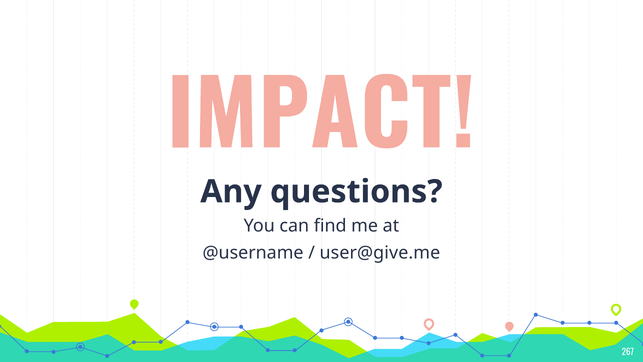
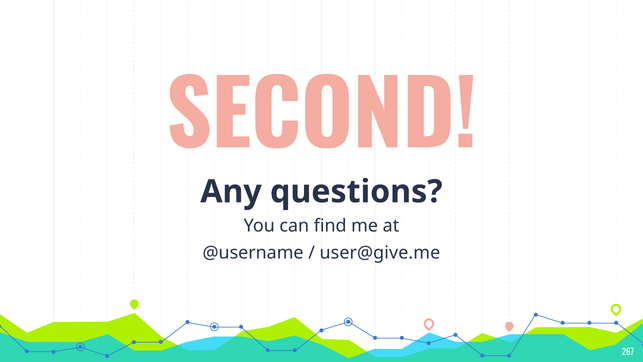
IMPACT: IMPACT -> SECOND
